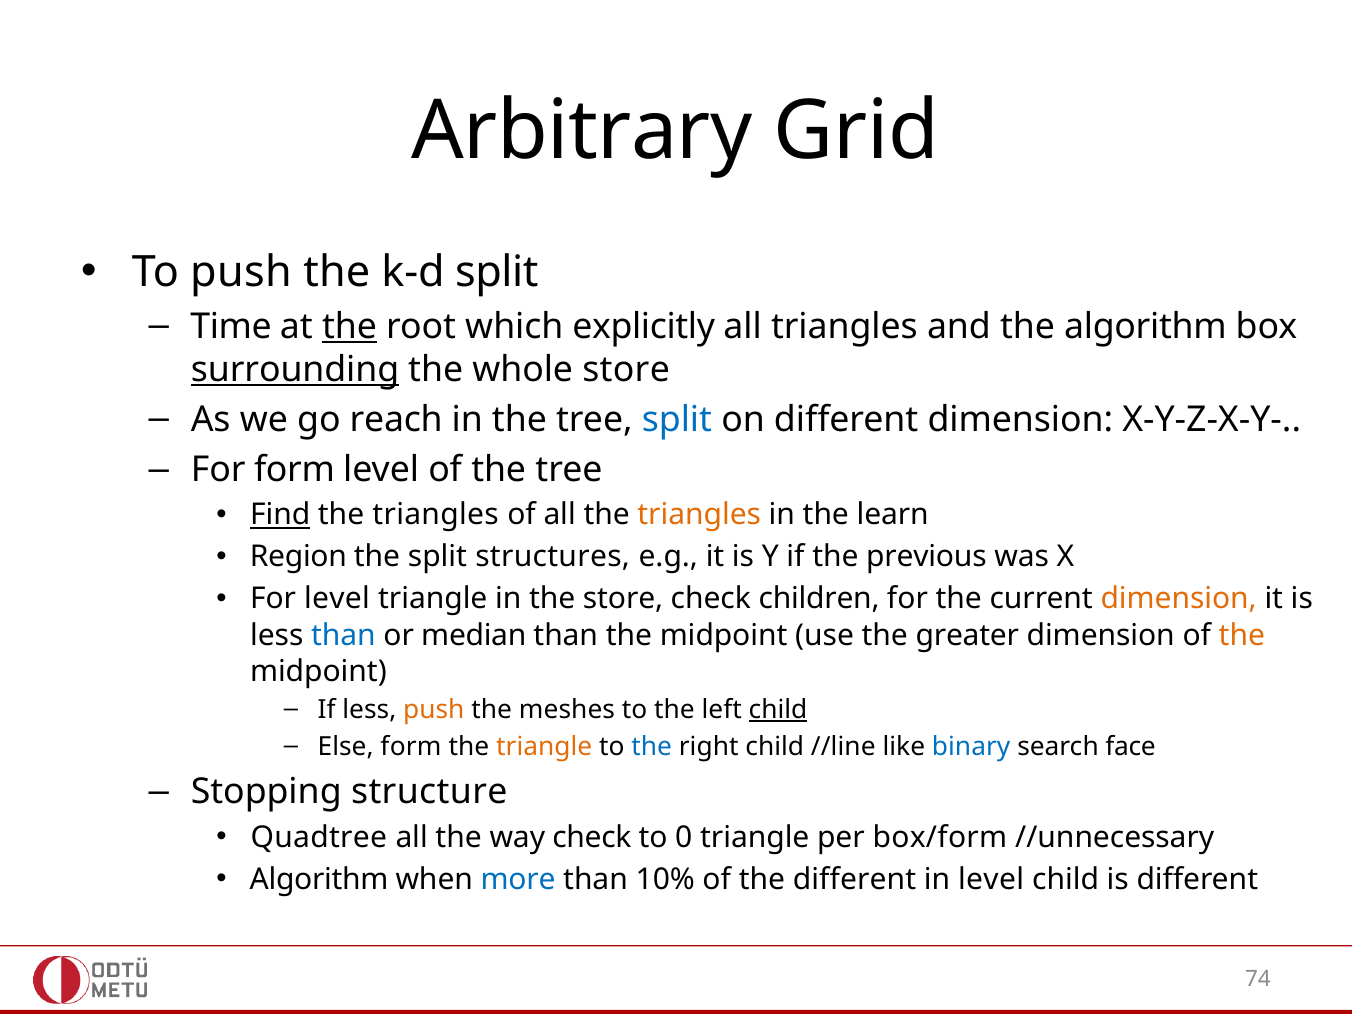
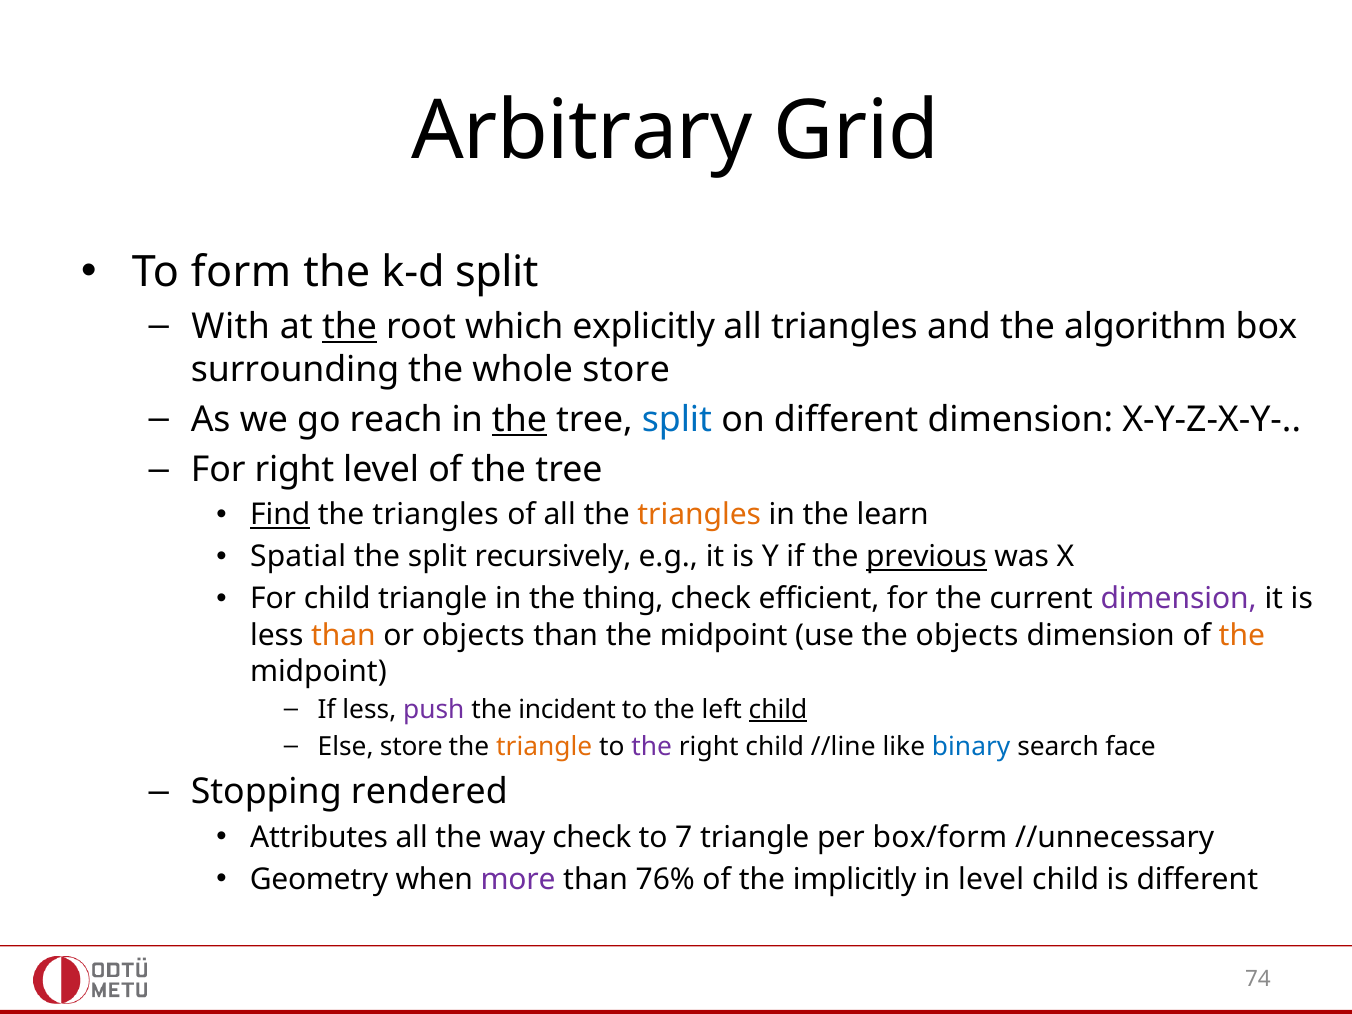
To push: push -> form
Time: Time -> With
surrounding underline: present -> none
the at (519, 420) underline: none -> present
For form: form -> right
Region: Region -> Spatial
structures: structures -> recursively
previous underline: none -> present
For level: level -> child
the store: store -> thing
children: children -> efficient
dimension at (1179, 599) colour: orange -> purple
than at (343, 635) colour: blue -> orange
or median: median -> objects
the greater: greater -> objects
push at (434, 710) colour: orange -> purple
meshes: meshes -> incident
Else form: form -> store
the at (652, 747) colour: blue -> purple
structure: structure -> rendered
Quadtree: Quadtree -> Attributes
0: 0 -> 7
Algorithm at (319, 879): Algorithm -> Geometry
more colour: blue -> purple
10%: 10% -> 76%
the different: different -> implicitly
